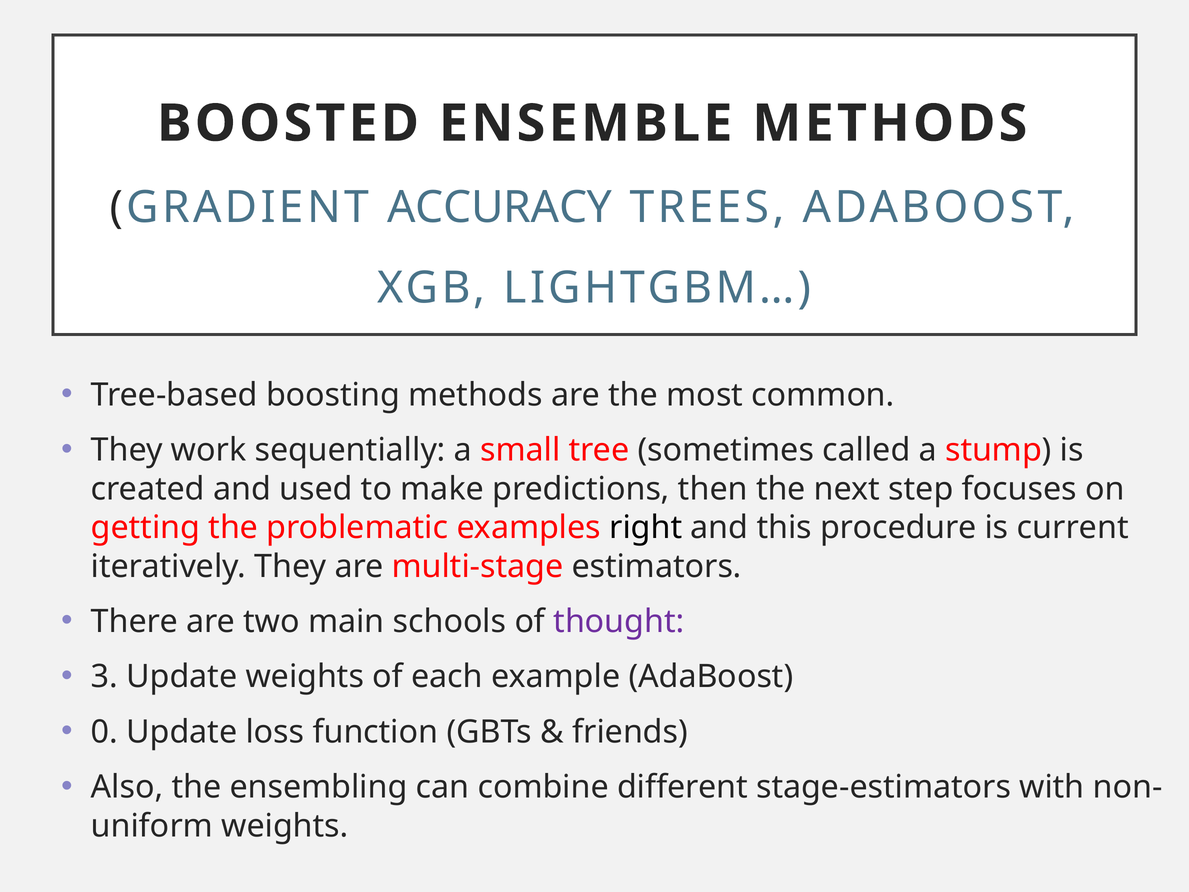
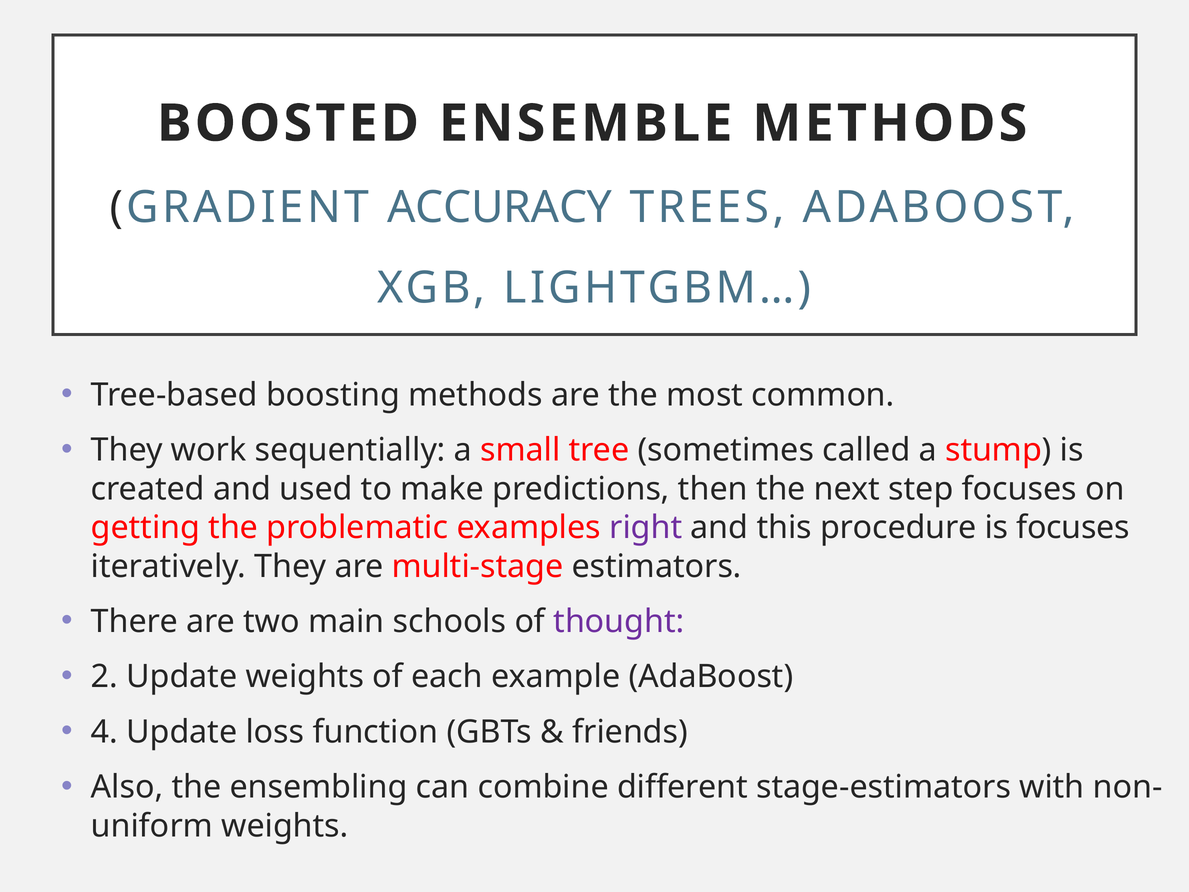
right colour: black -> purple
is current: current -> focuses
3: 3 -> 2
0: 0 -> 4
